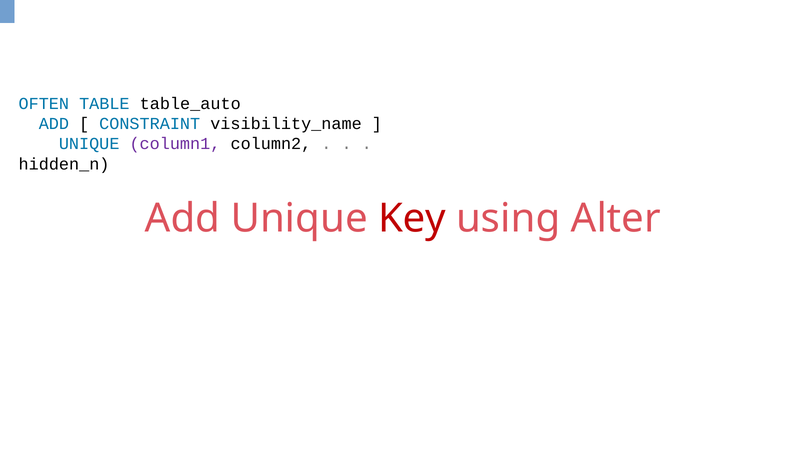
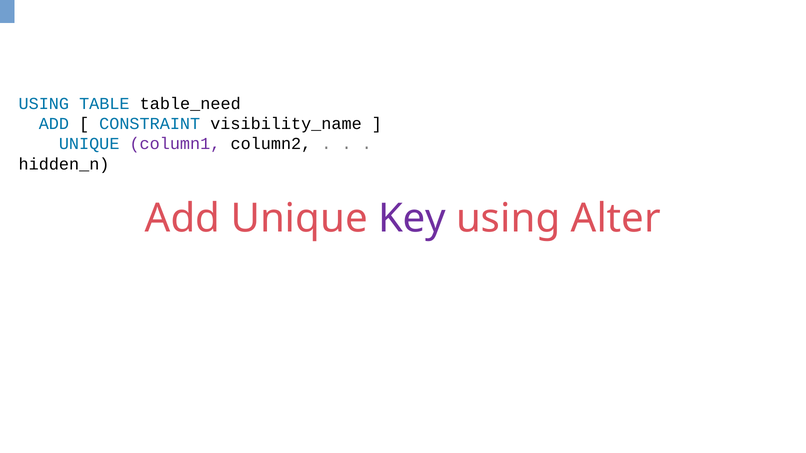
OFTEN at (44, 104): OFTEN -> USING
table_auto: table_auto -> table_need
Key colour: red -> purple
